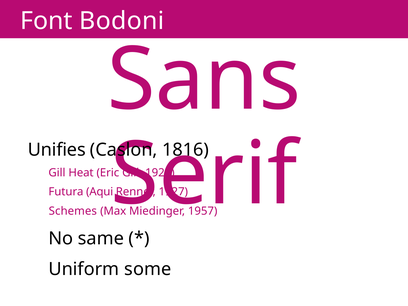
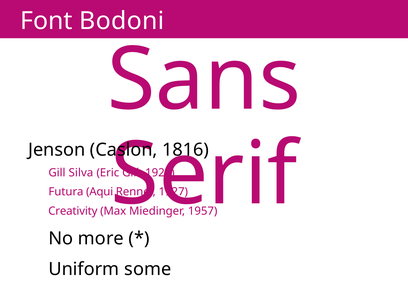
Unifies: Unifies -> Jenson
Heat: Heat -> Silva
Schemes: Schemes -> Creativity
same: same -> more
